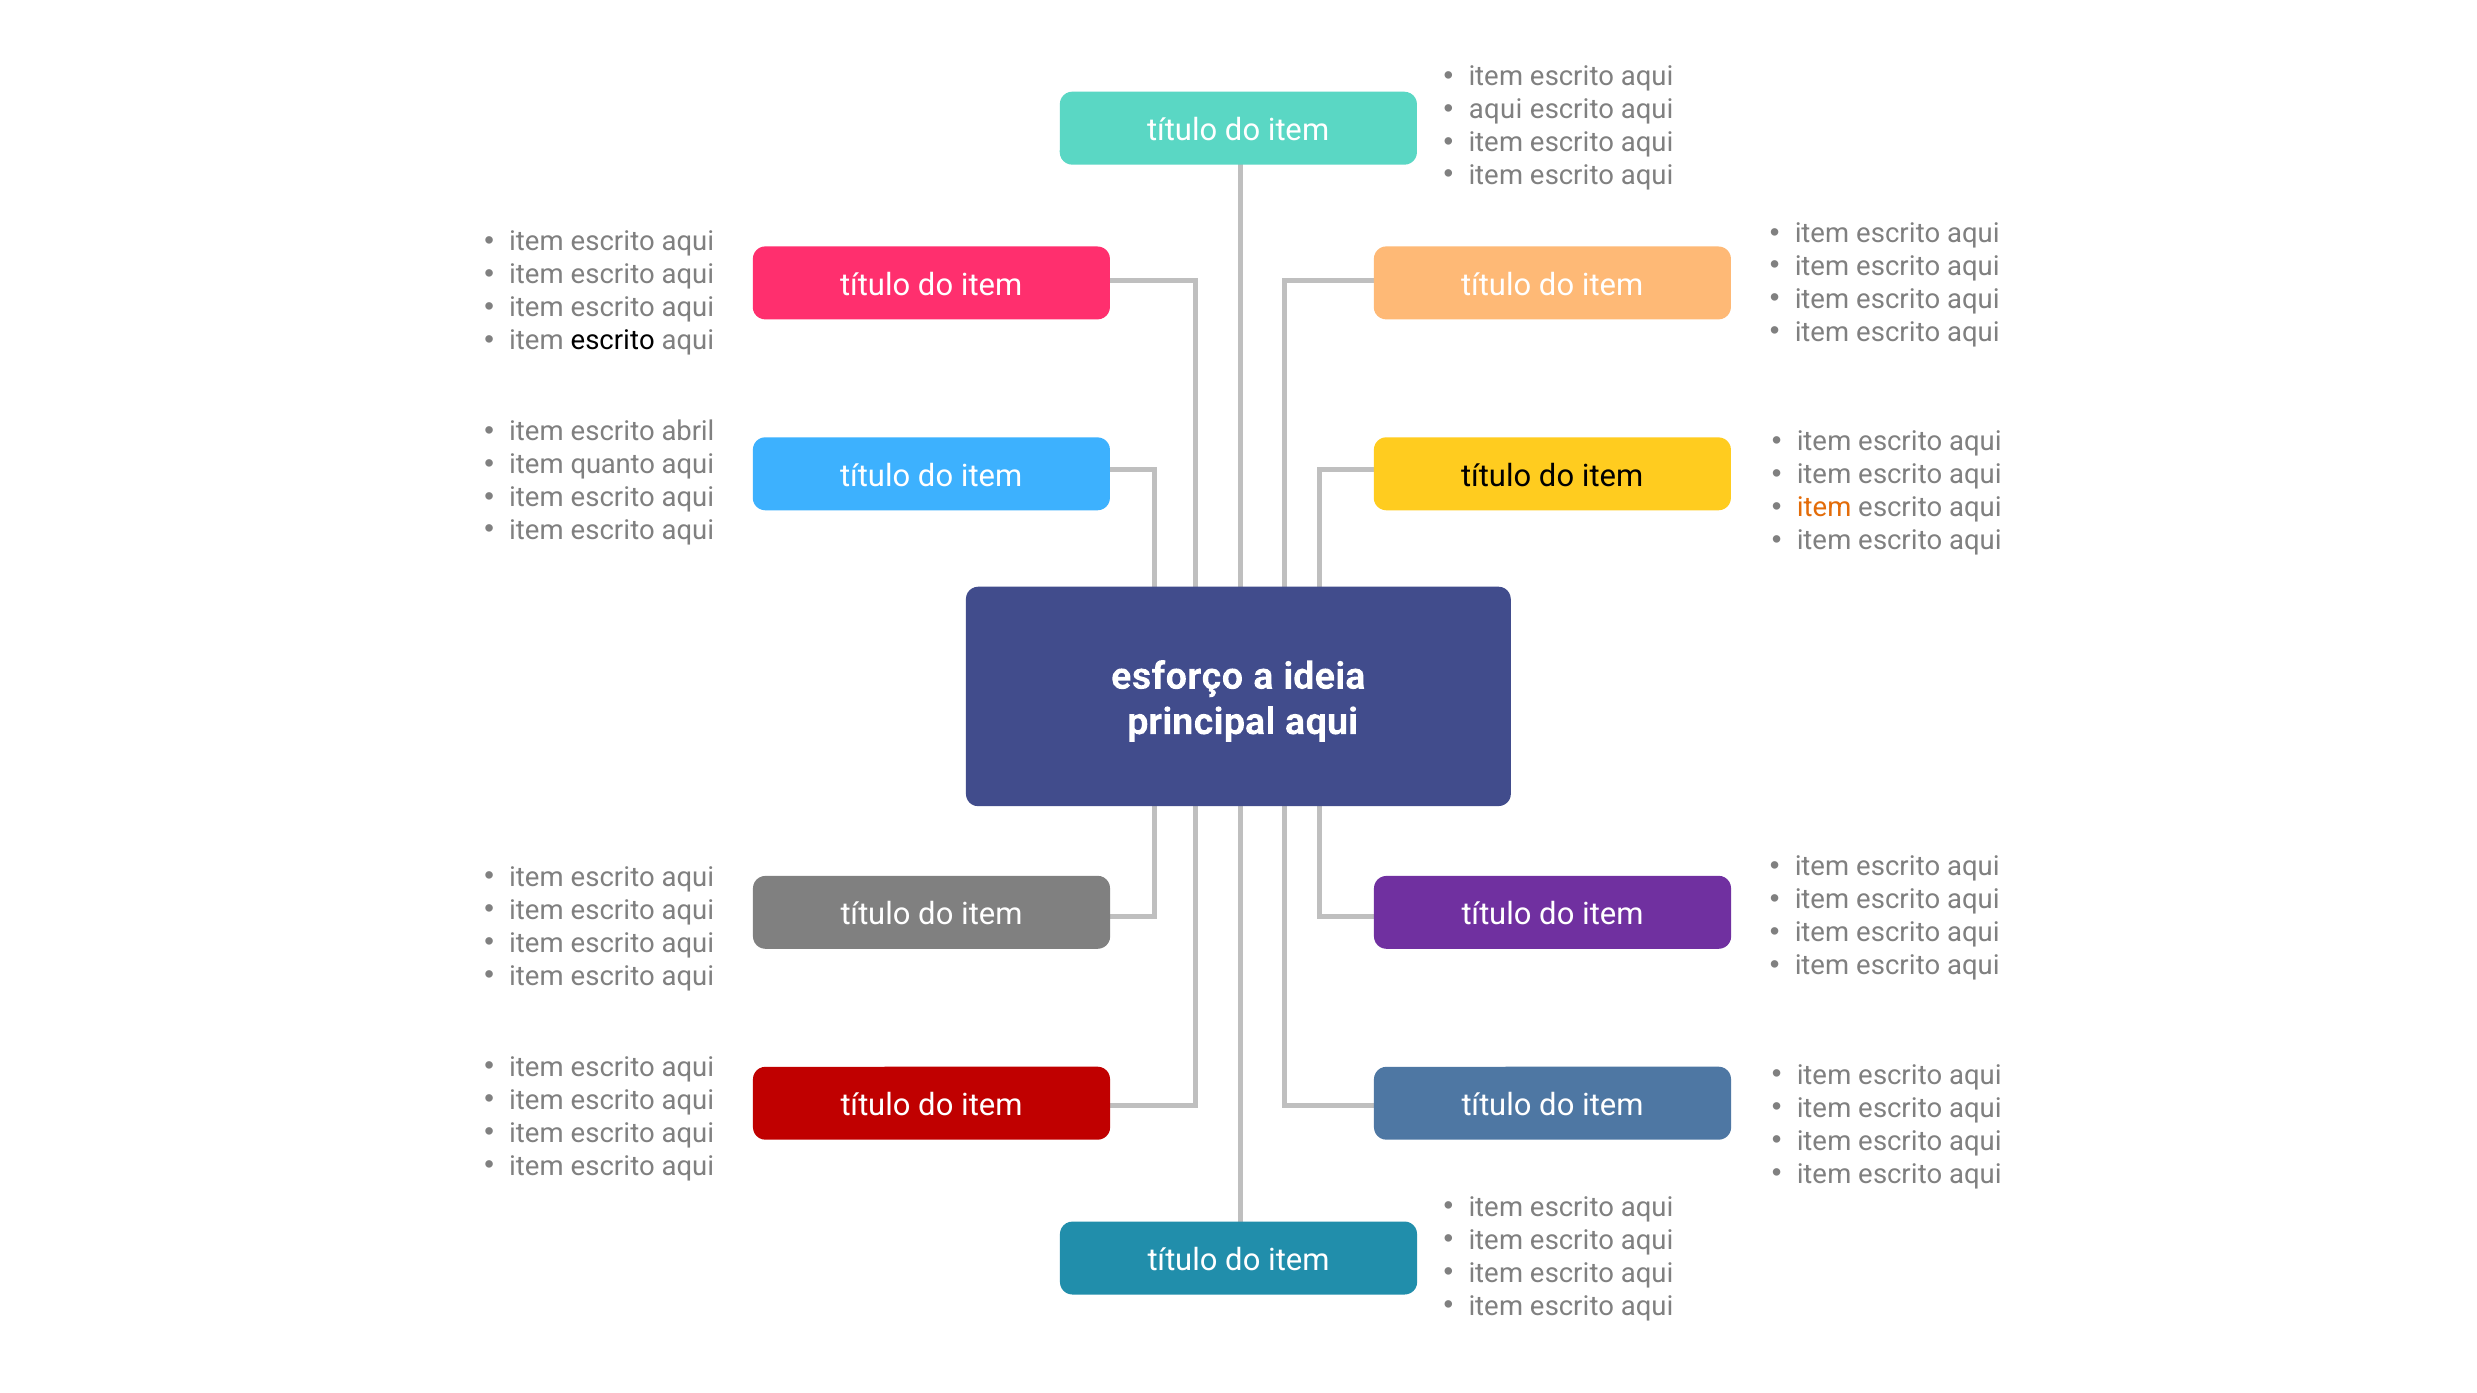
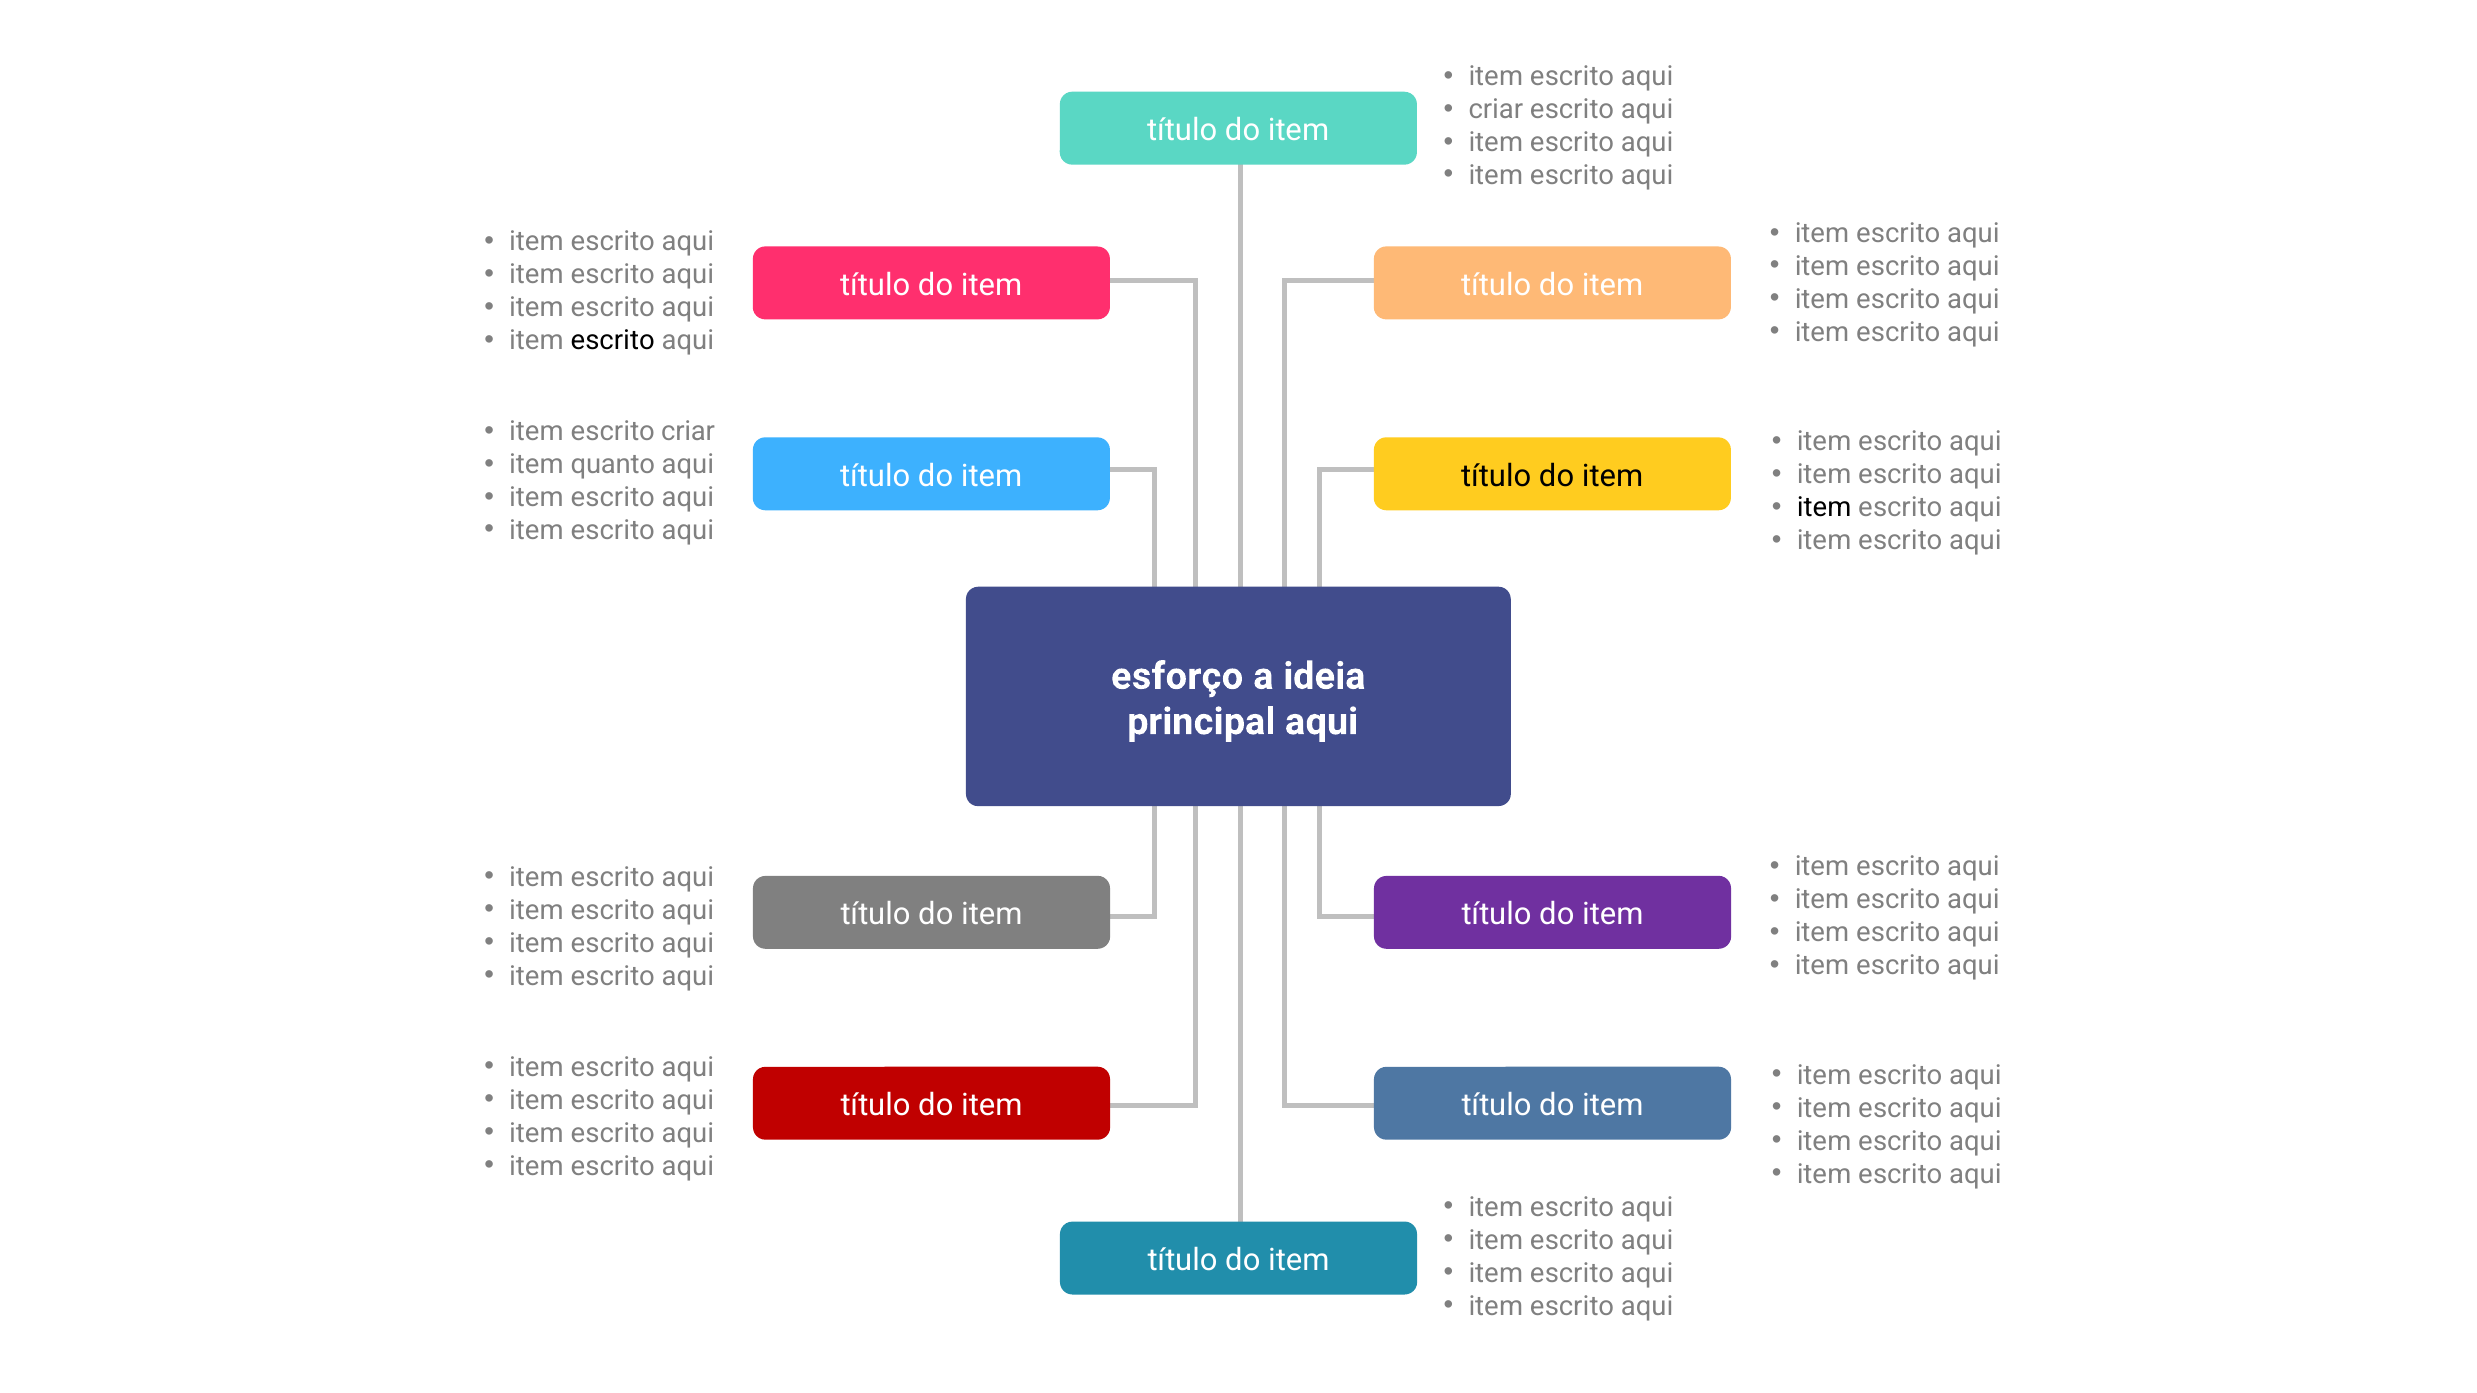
aqui at (1496, 110): aqui -> criar
escrito abril: abril -> criar
item at (1824, 508) colour: orange -> black
